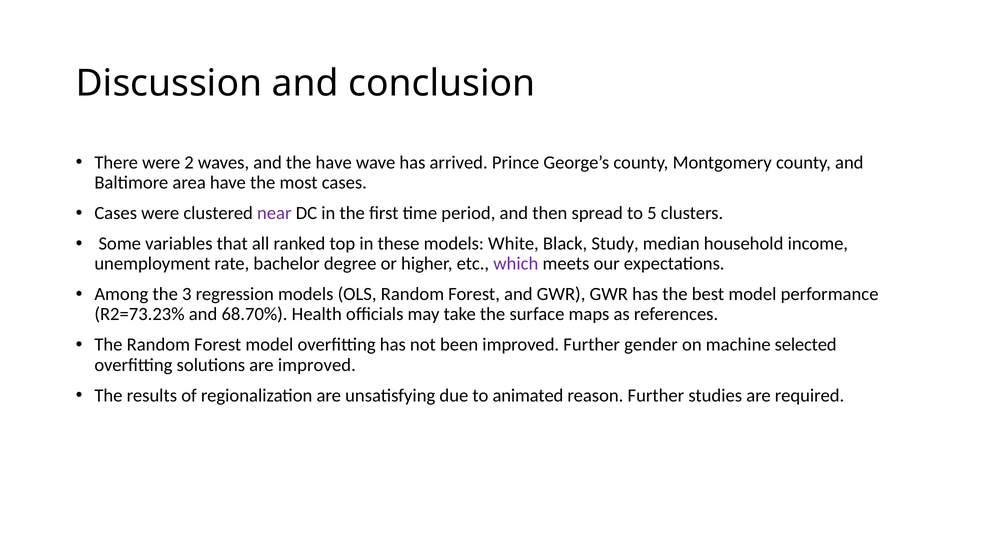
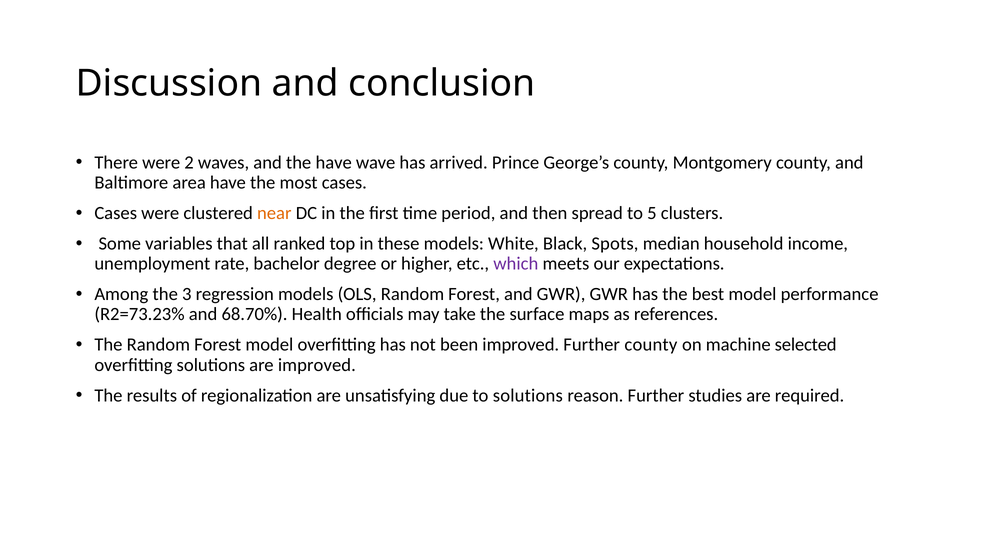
near colour: purple -> orange
Study: Study -> Spots
Further gender: gender -> county
to animated: animated -> solutions
